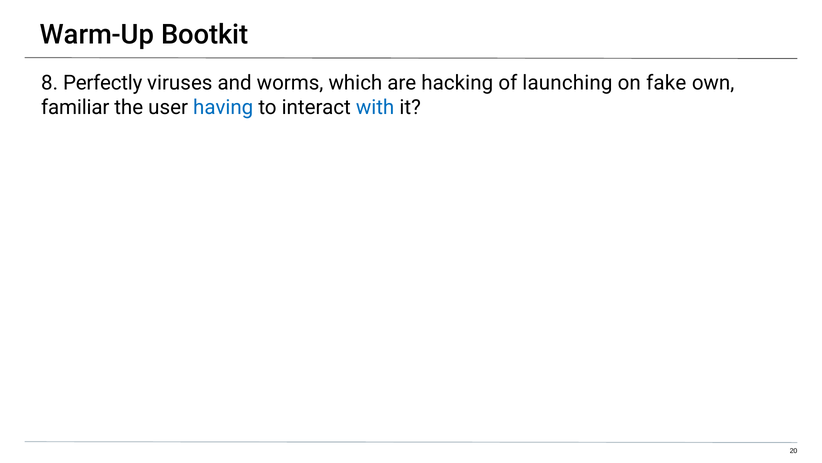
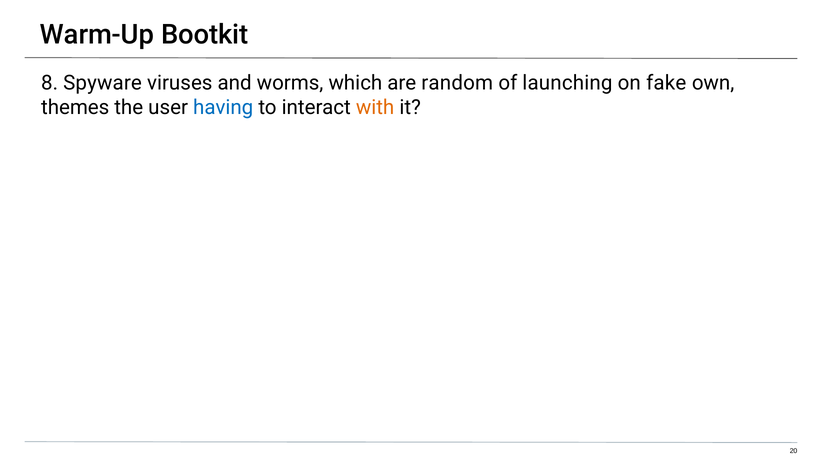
Perfectly: Perfectly -> Spyware
hacking: hacking -> random
familiar: familiar -> themes
with colour: blue -> orange
